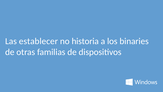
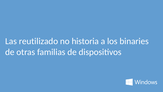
establecer: establecer -> reutilizado
